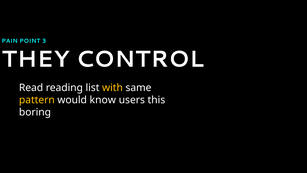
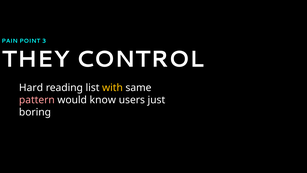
Read: Read -> Hard
pattern colour: yellow -> pink
this: this -> just
